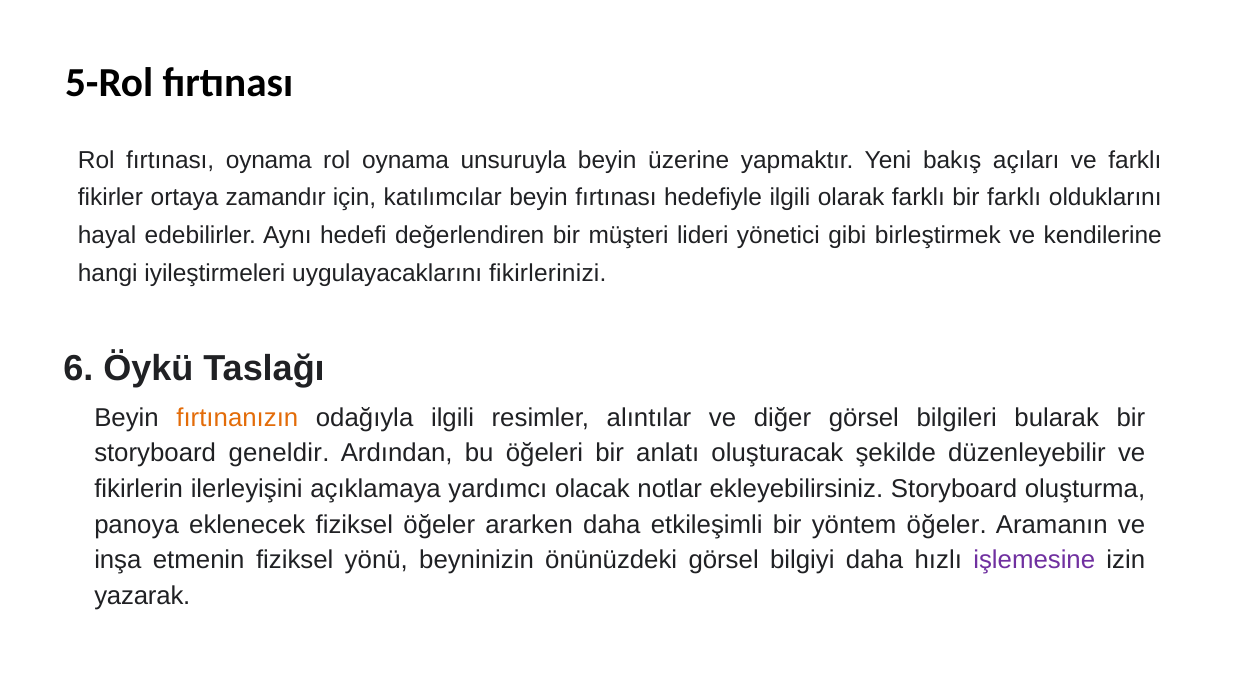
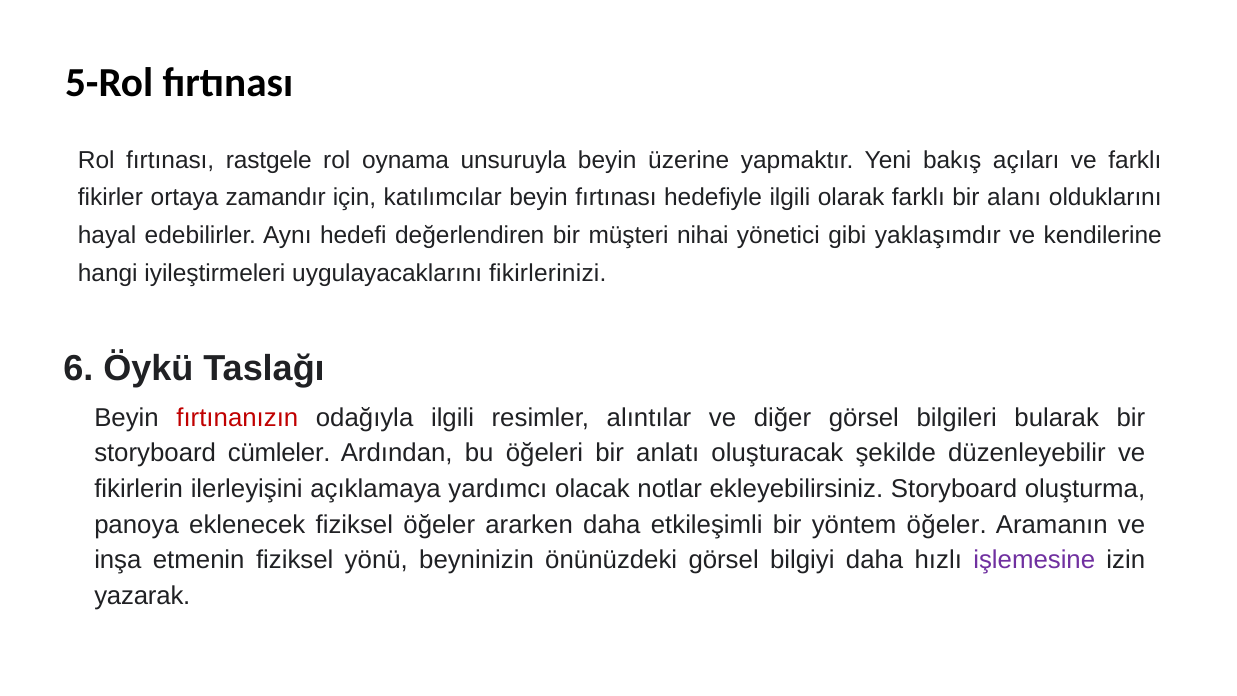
fırtınası oynama: oynama -> rastgele
bir farklı: farklı -> alanı
lideri: lideri -> nihai
birleştirmek: birleştirmek -> yaklaşımdır
fırtınanızın colour: orange -> red
geneldir: geneldir -> cümleler
